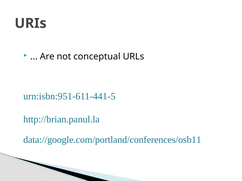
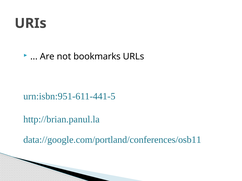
conceptual: conceptual -> bookmarks
